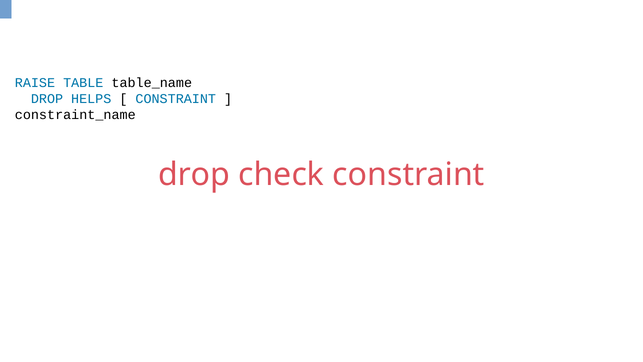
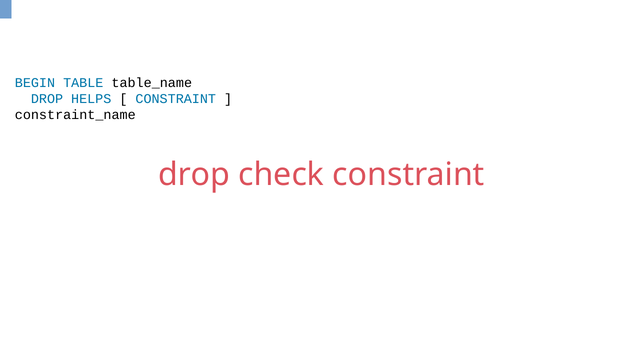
RAISE: RAISE -> BEGIN
